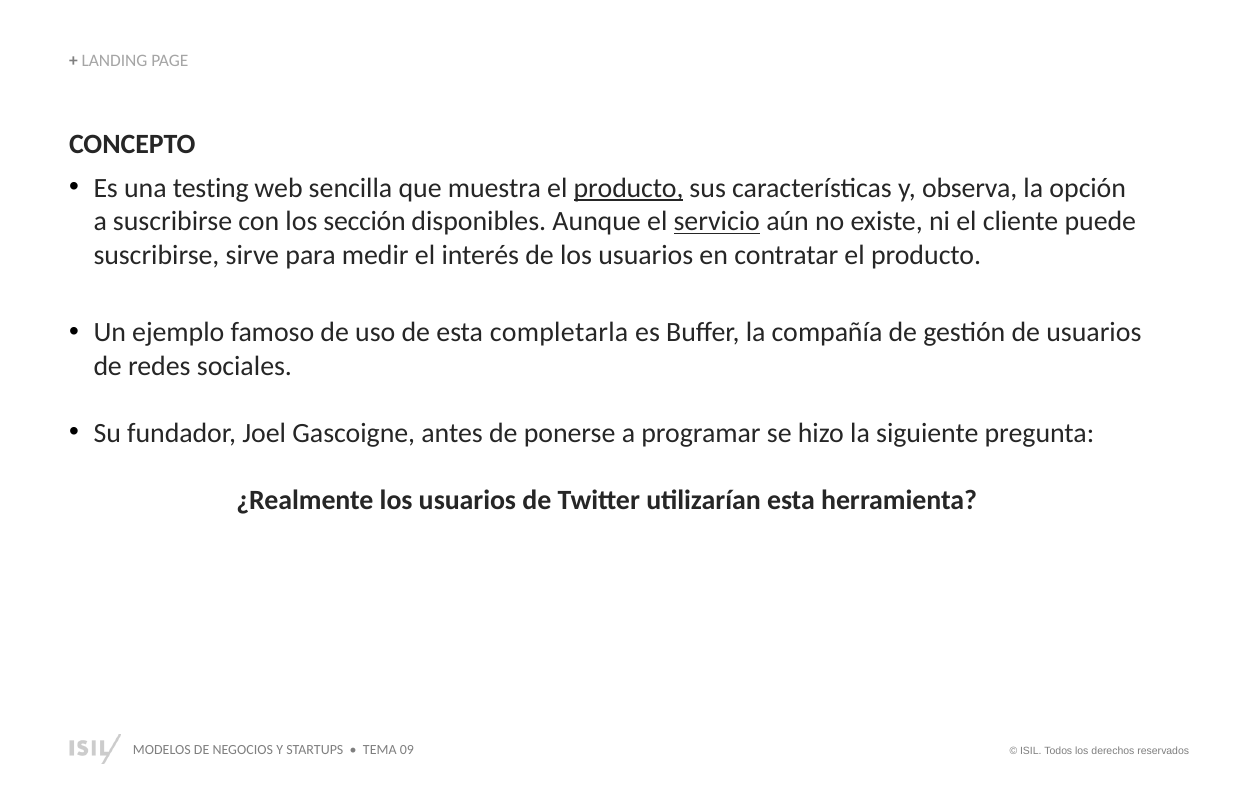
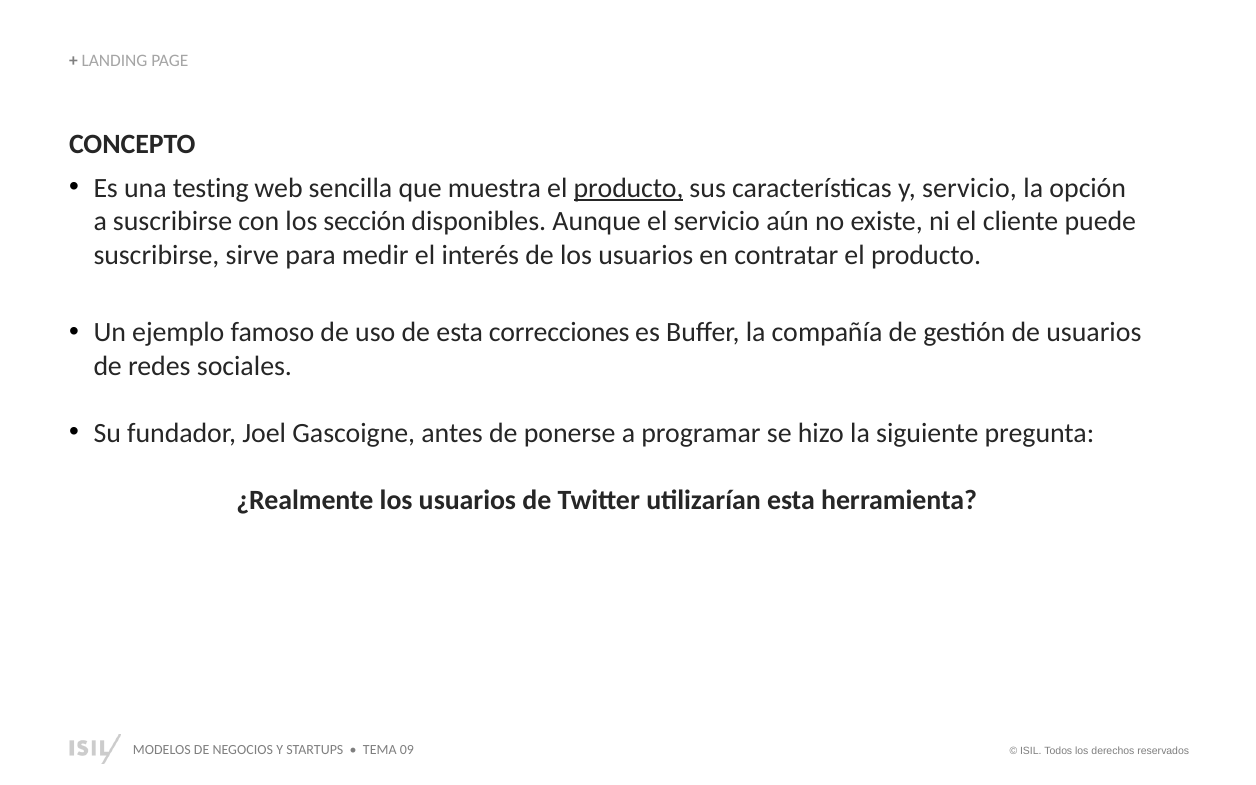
y observa: observa -> servicio
servicio at (717, 222) underline: present -> none
completarla: completarla -> correcciones
